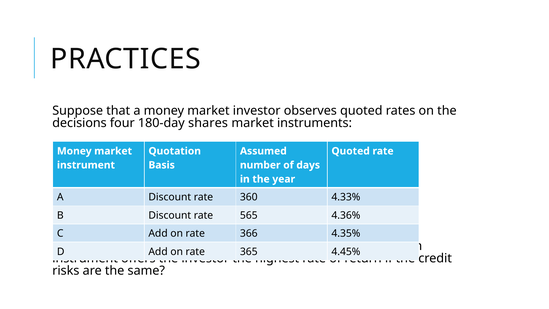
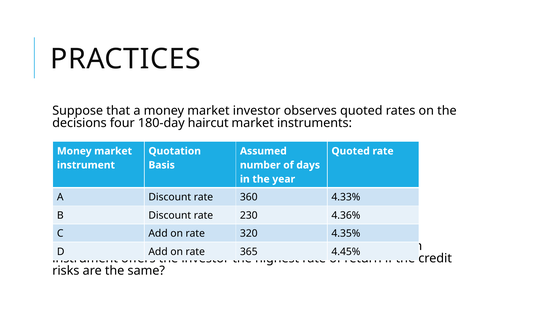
shares: shares -> haircut
565: 565 -> 230
366: 366 -> 320
